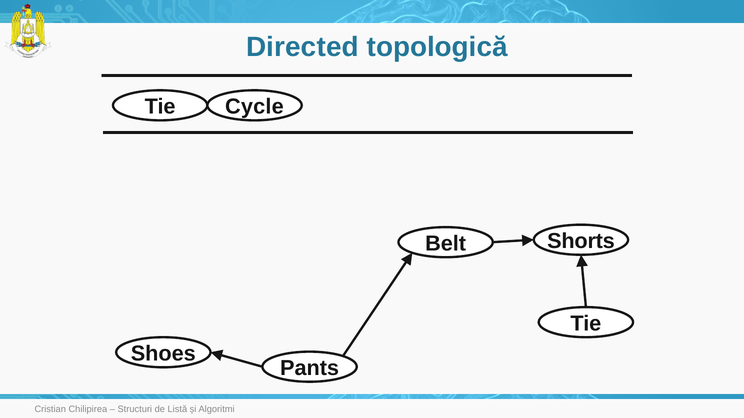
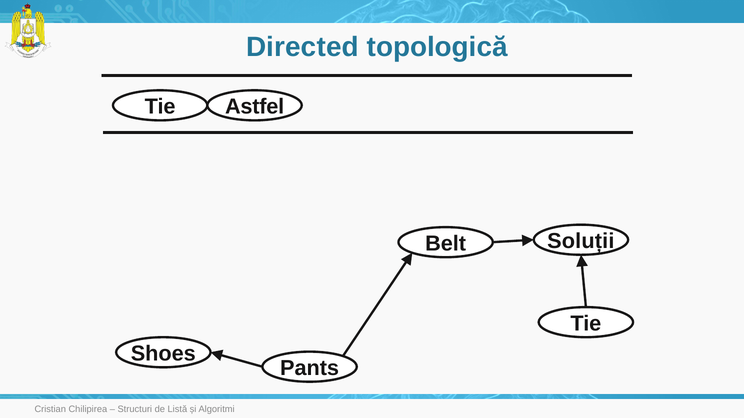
Cycle: Cycle -> Astfel
Shorts: Shorts -> Soluții
